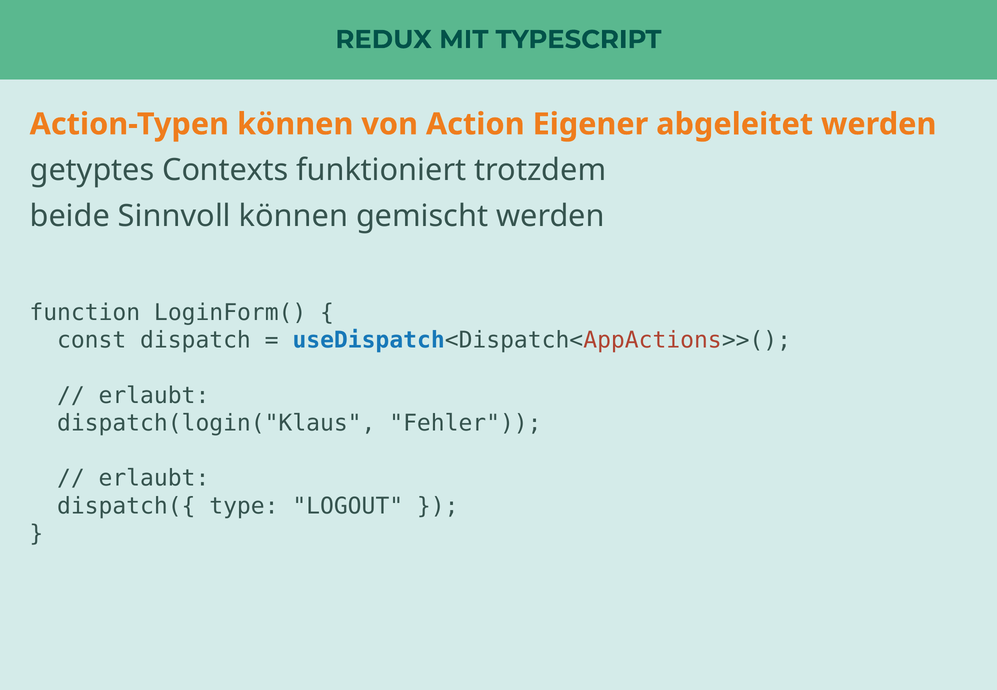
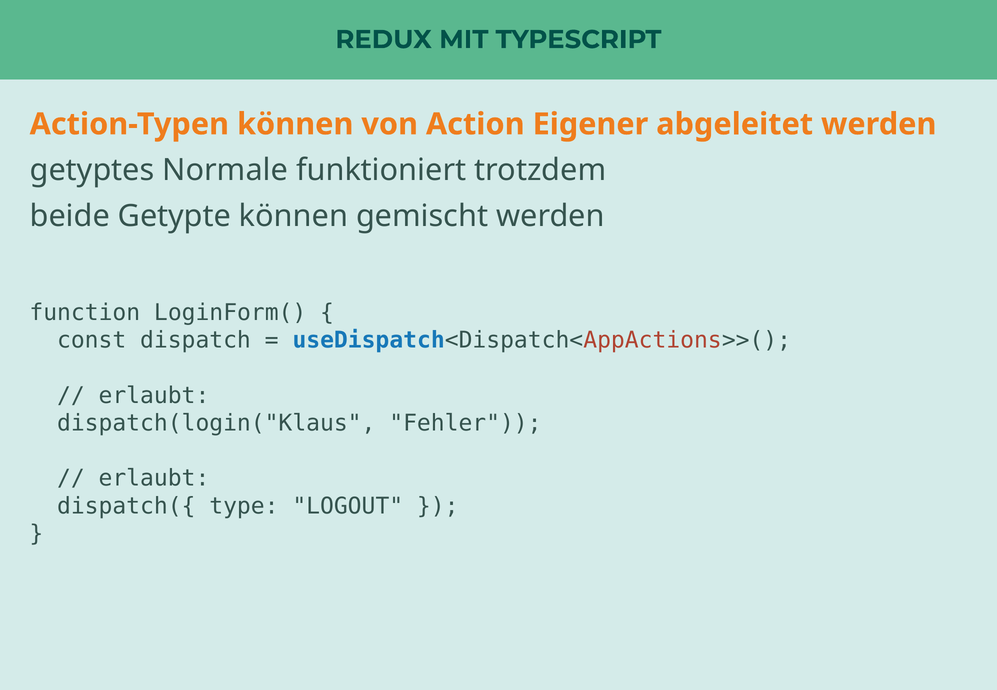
Contexts: Contexts -> Normale
Sinnvoll: Sinnvoll -> Getypte
